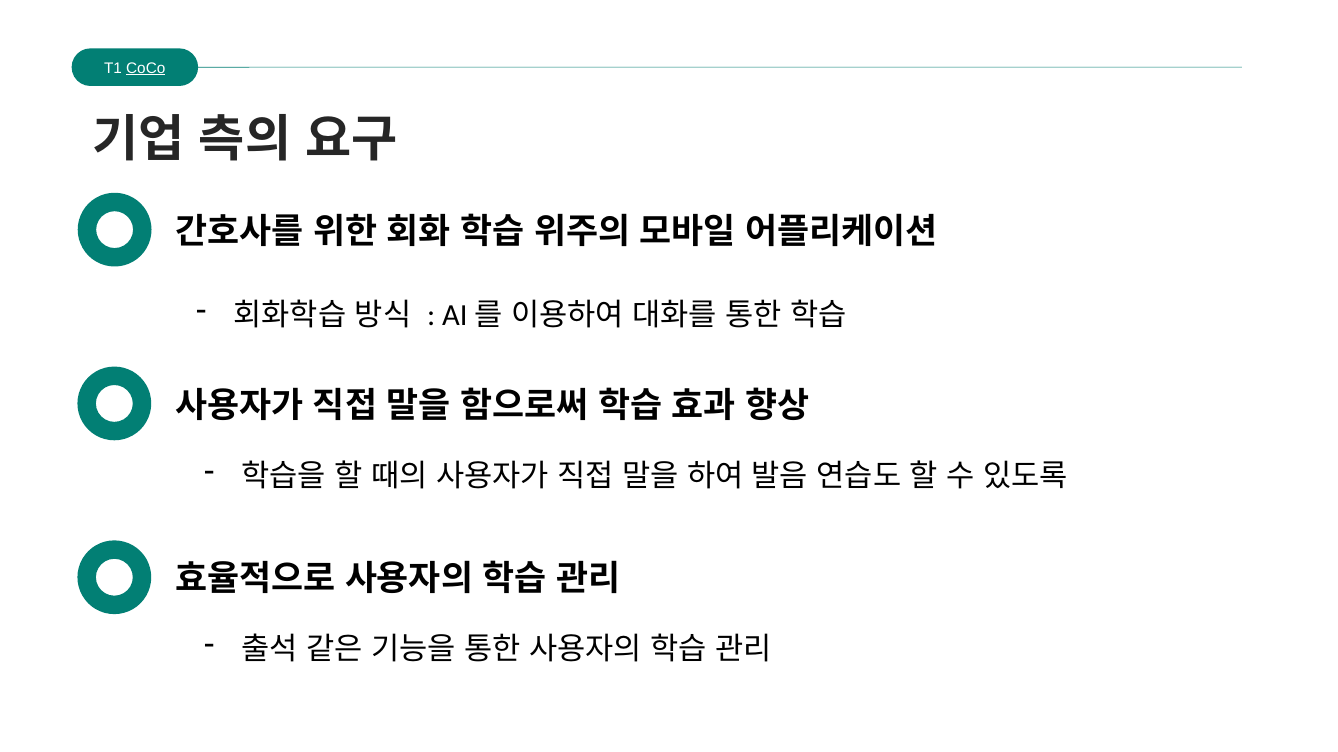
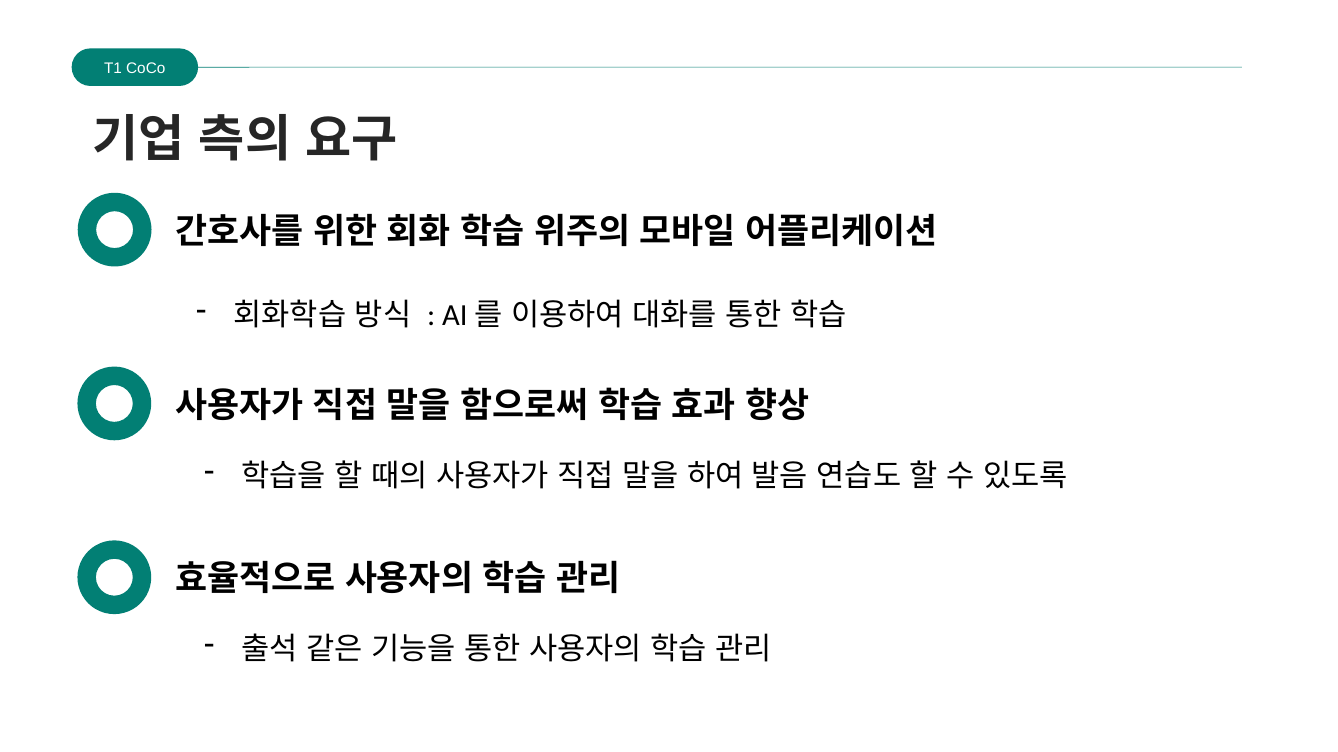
CoCo underline: present -> none
